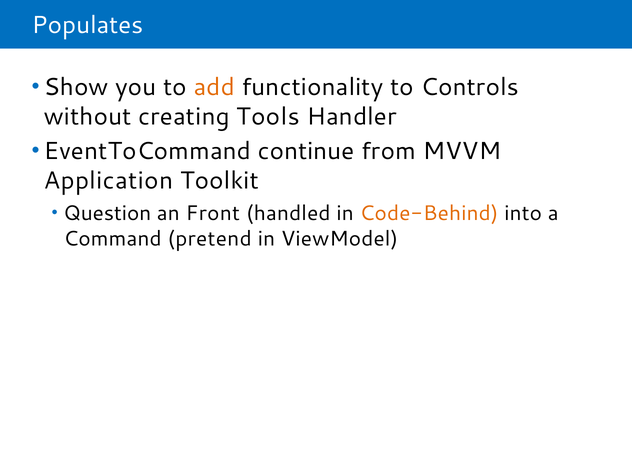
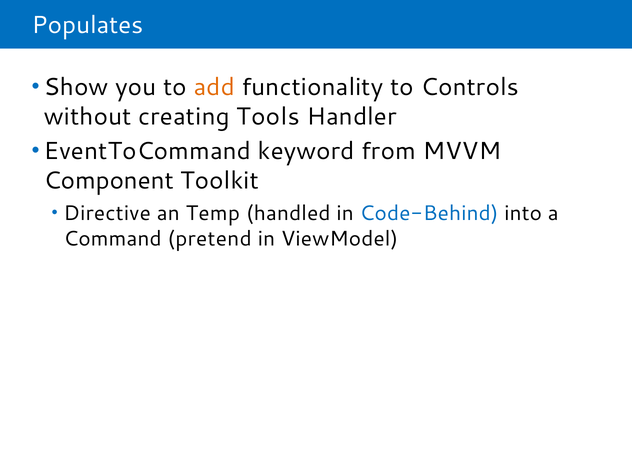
continue: continue -> keyword
Application: Application -> Component
Question: Question -> Directive
Front: Front -> Temp
Code-Behind colour: orange -> blue
